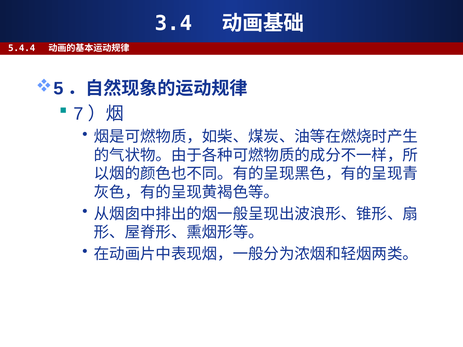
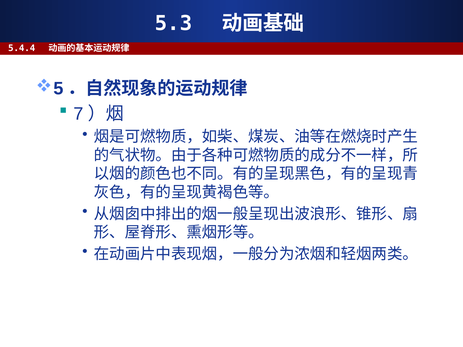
3.4: 3.4 -> 5.3
